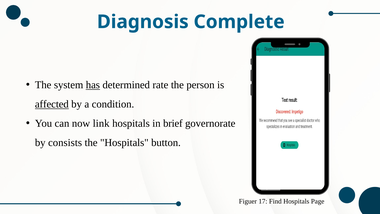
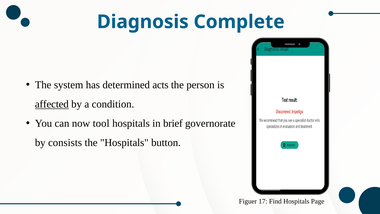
has underline: present -> none
rate: rate -> acts
link: link -> tool
